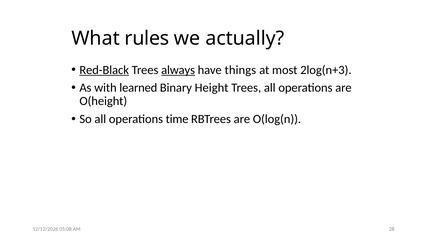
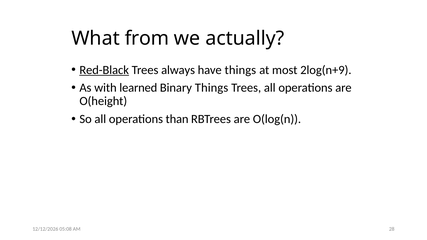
rules: rules -> from
always underline: present -> none
2log(n+3: 2log(n+3 -> 2log(n+9
Binary Height: Height -> Things
time: time -> than
